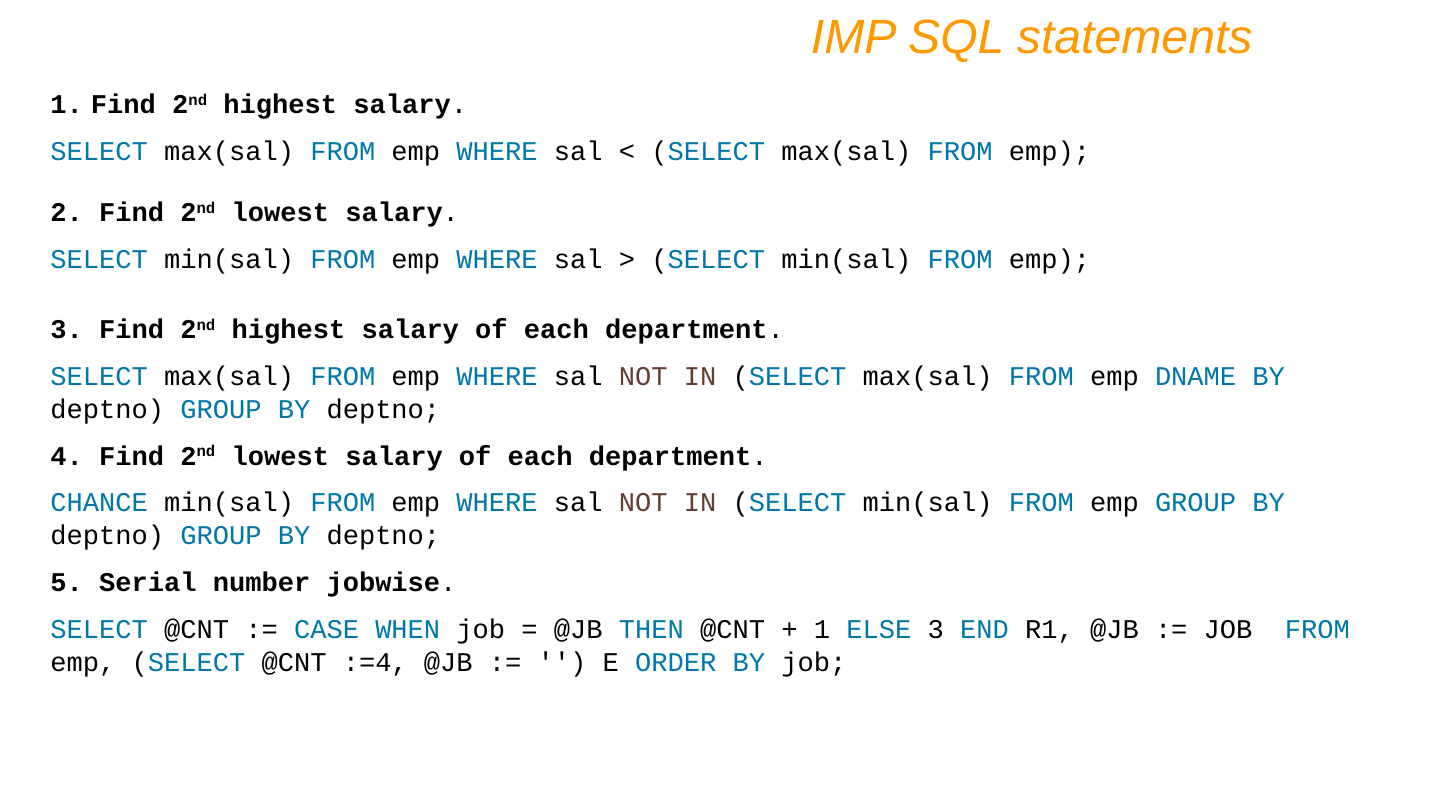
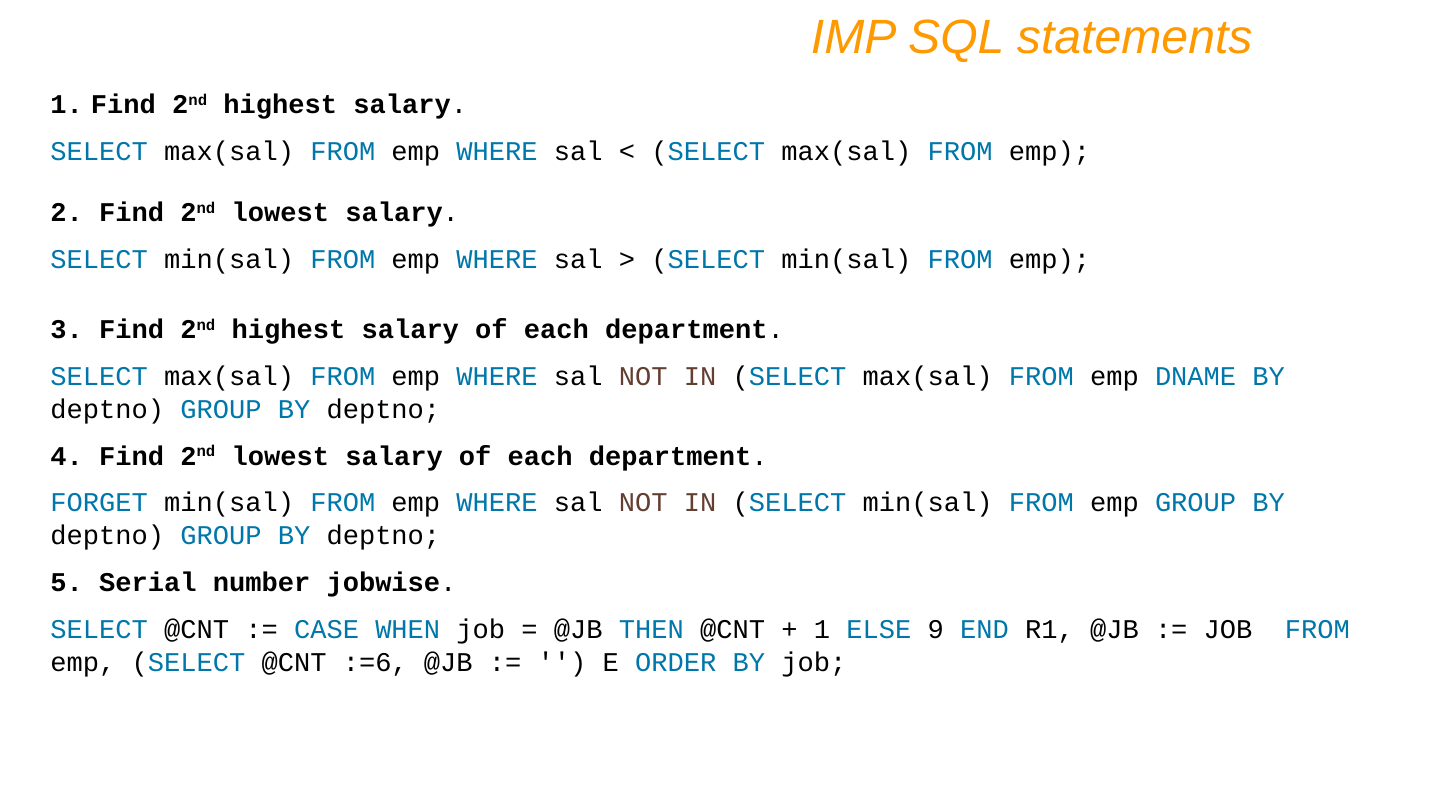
CHANCE: CHANCE -> FORGET
ELSE 3: 3 -> 9
:=4: :=4 -> :=6
